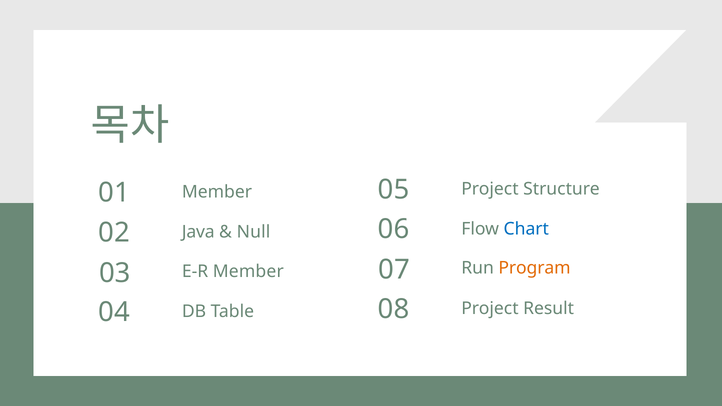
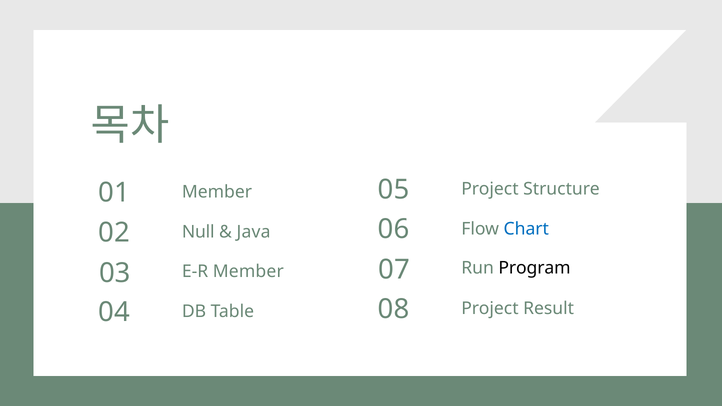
Java: Java -> Null
Null: Null -> Java
Program colour: orange -> black
